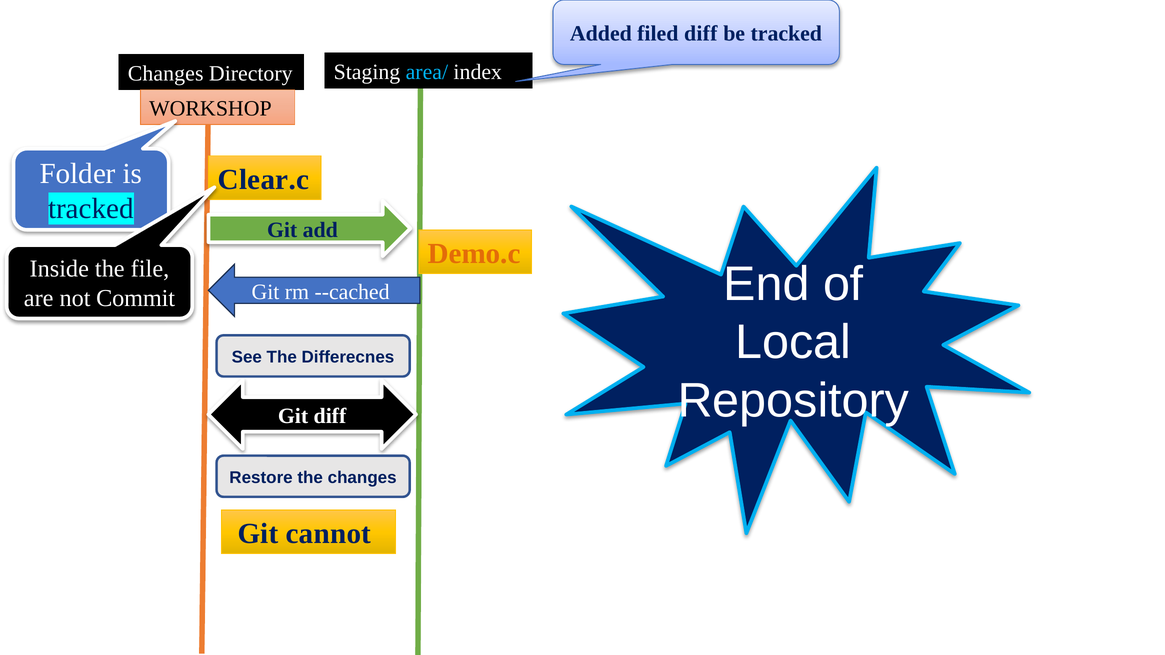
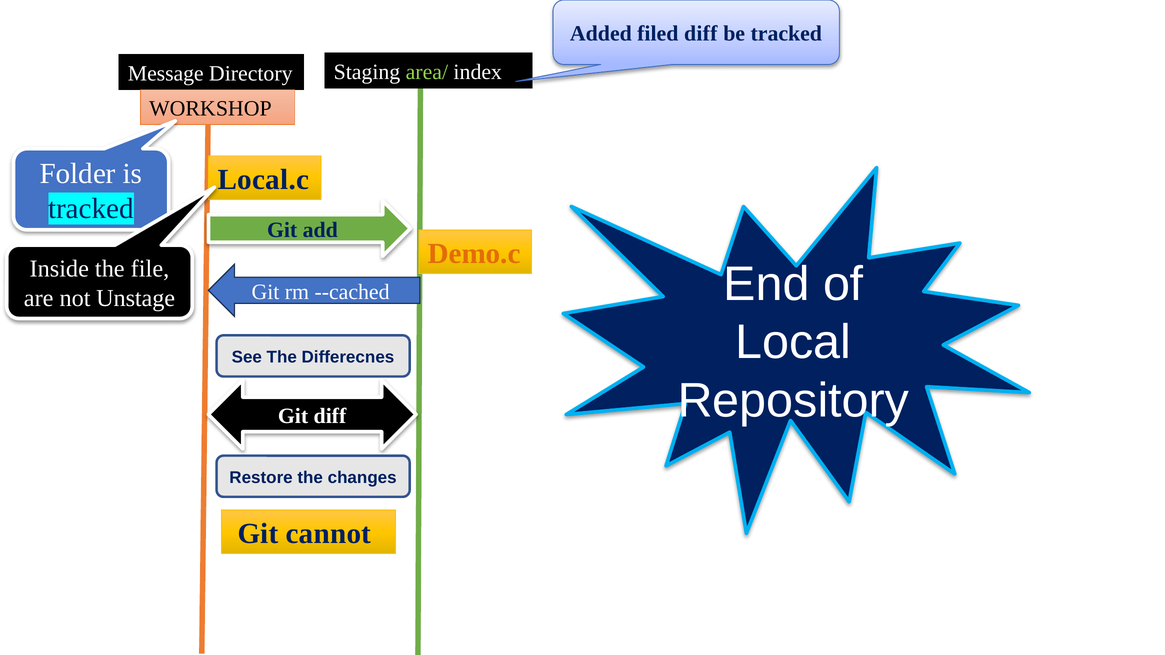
area/ colour: light blue -> light green
Changes at (166, 73): Changes -> Message
Clear.c: Clear.c -> Local.c
Commit: Commit -> Unstage
